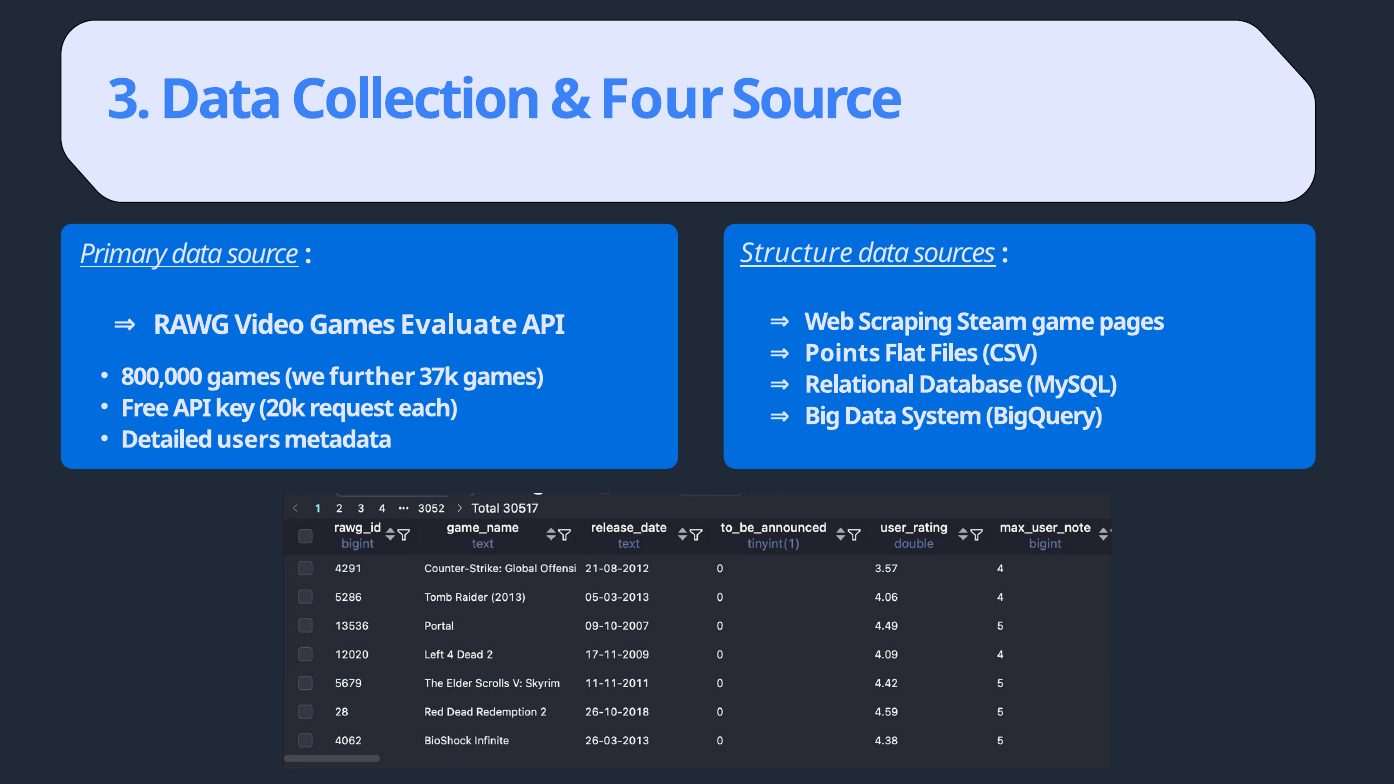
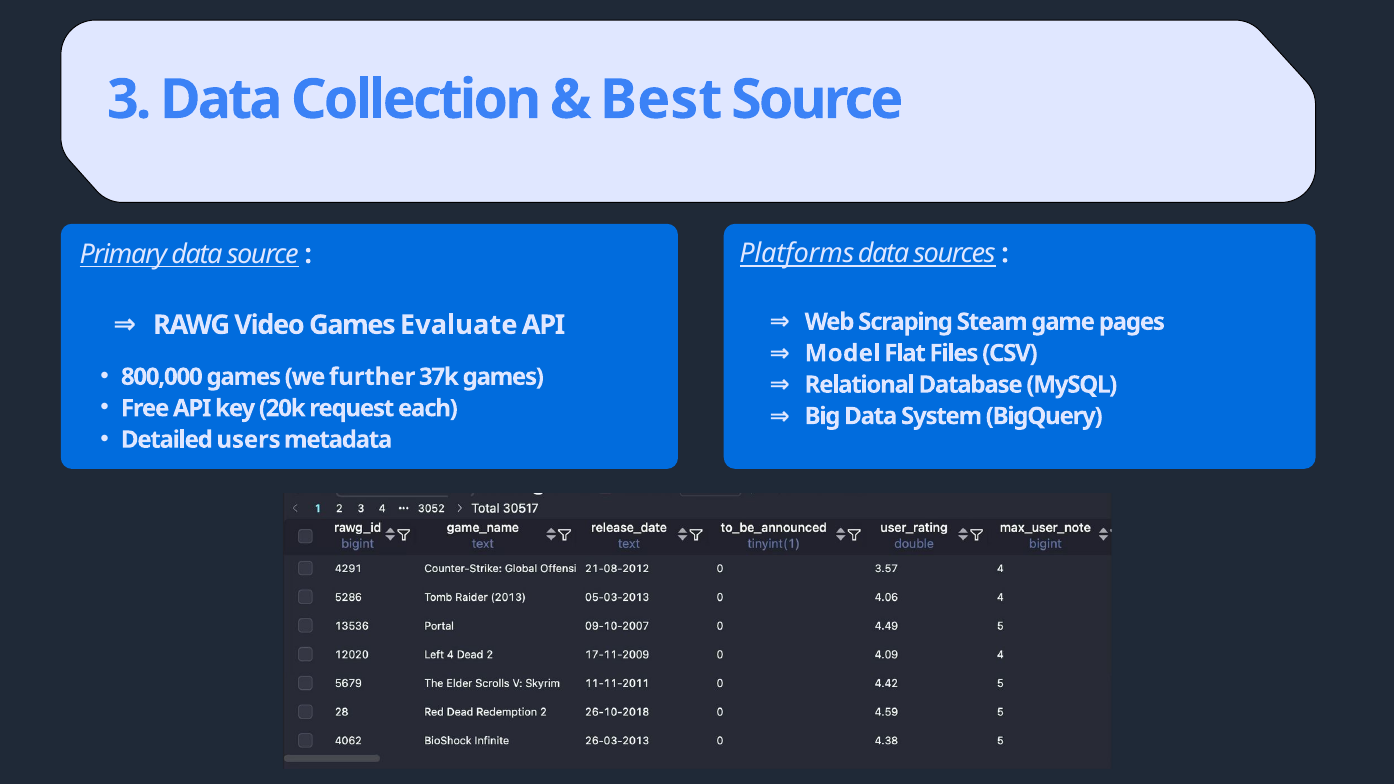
Four: Four -> Best
Structure: Structure -> Platforms
Points: Points -> Model
